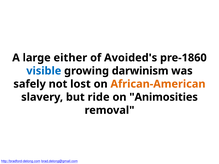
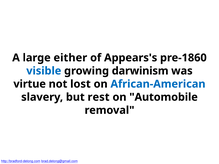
Avoided's: Avoided's -> Appears's
safely: safely -> virtue
African-American colour: orange -> blue
ride: ride -> rest
Animosities: Animosities -> Automobile
